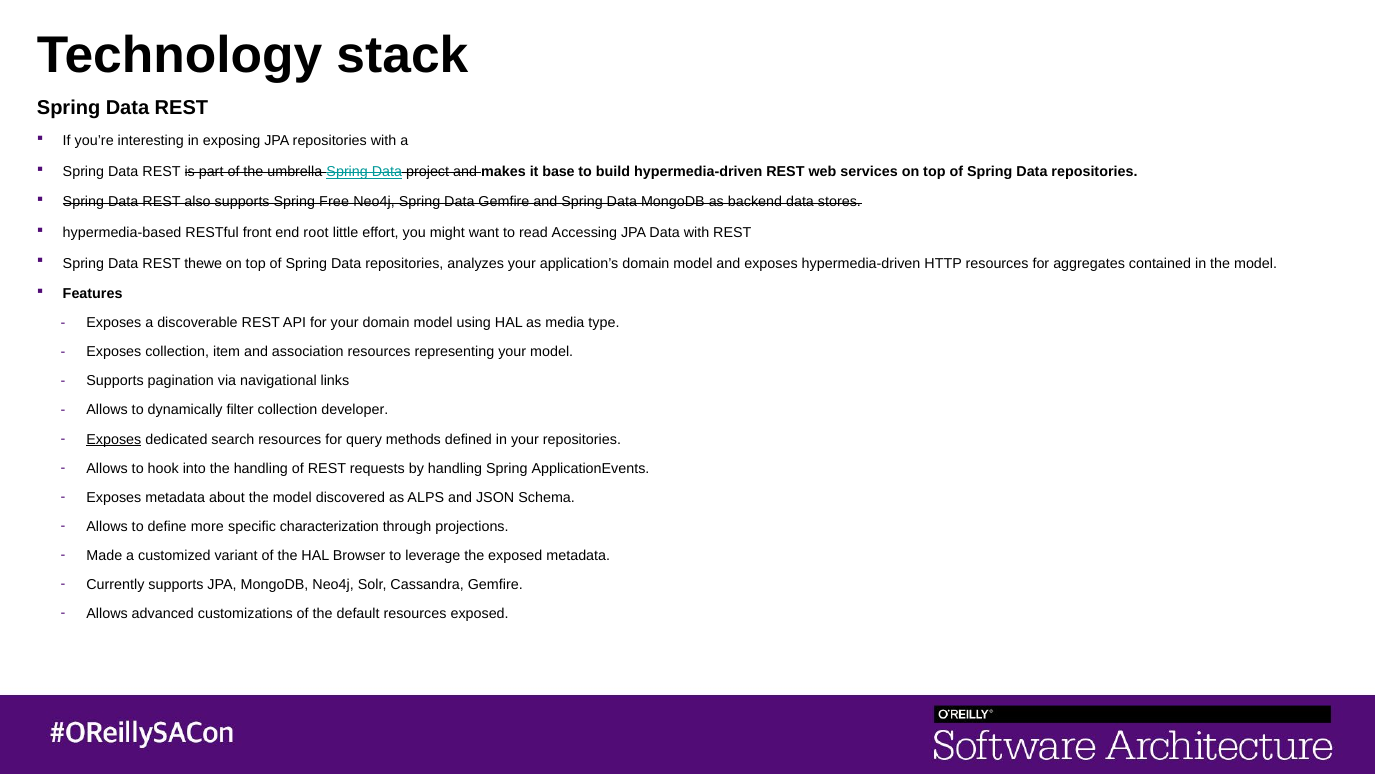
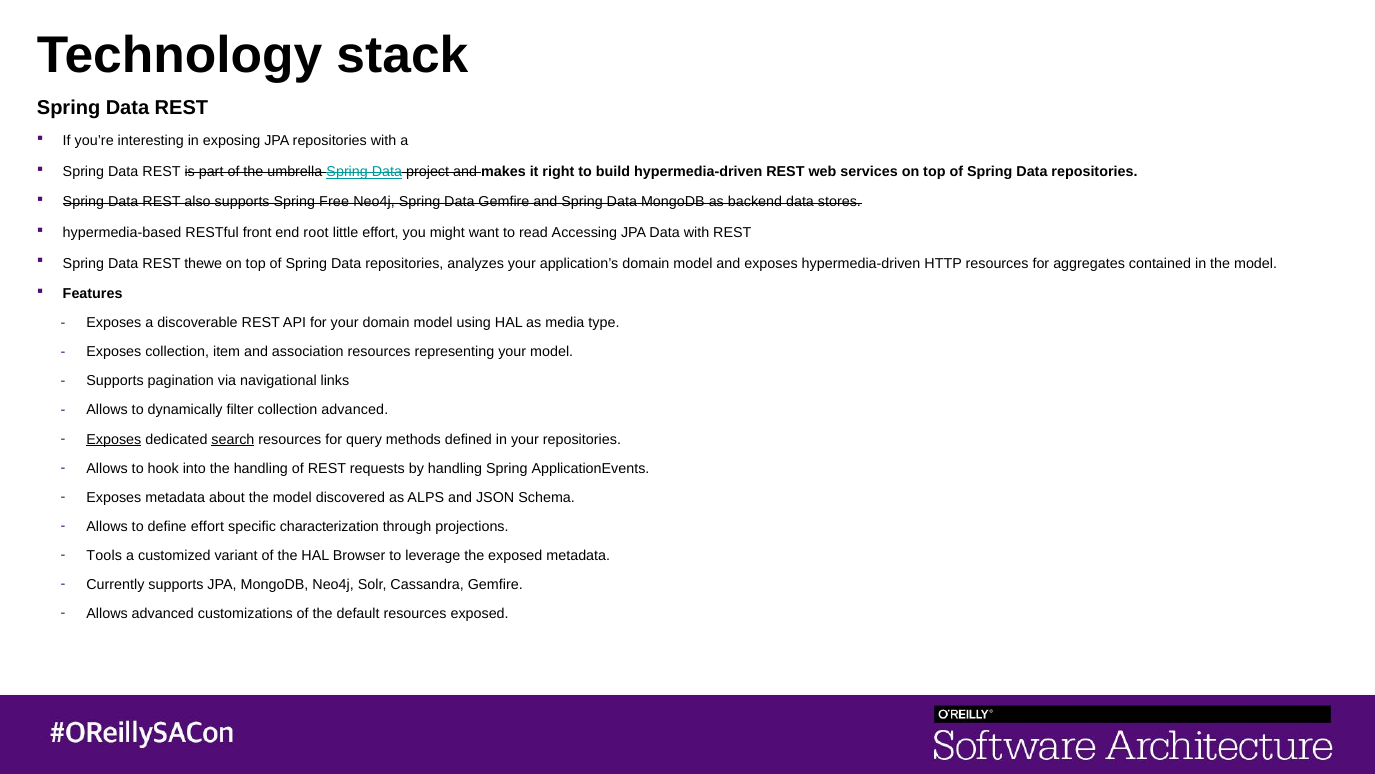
base: base -> right
collection developer: developer -> advanced
search underline: none -> present
define more: more -> effort
Made: Made -> Tools
